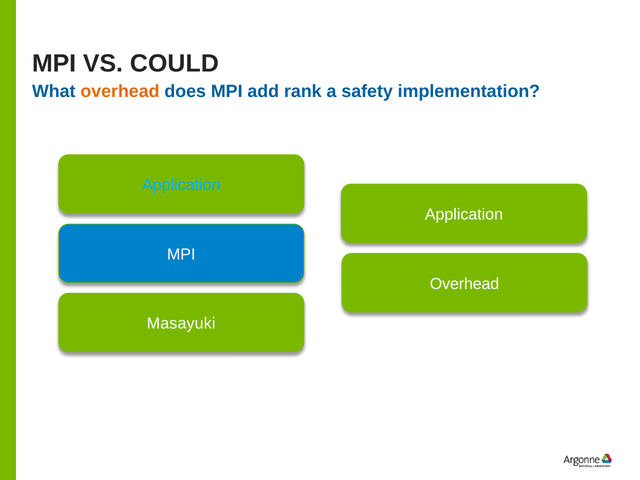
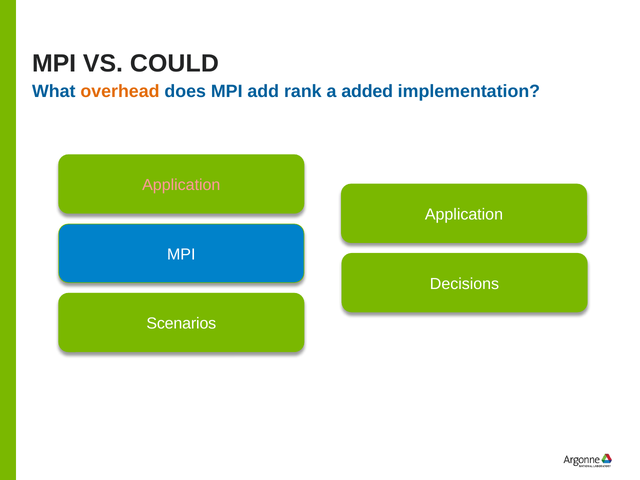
safety: safety -> added
Application at (181, 185) colour: light blue -> pink
Overhead at (465, 284): Overhead -> Decisions
Masayuki: Masayuki -> Scenarios
